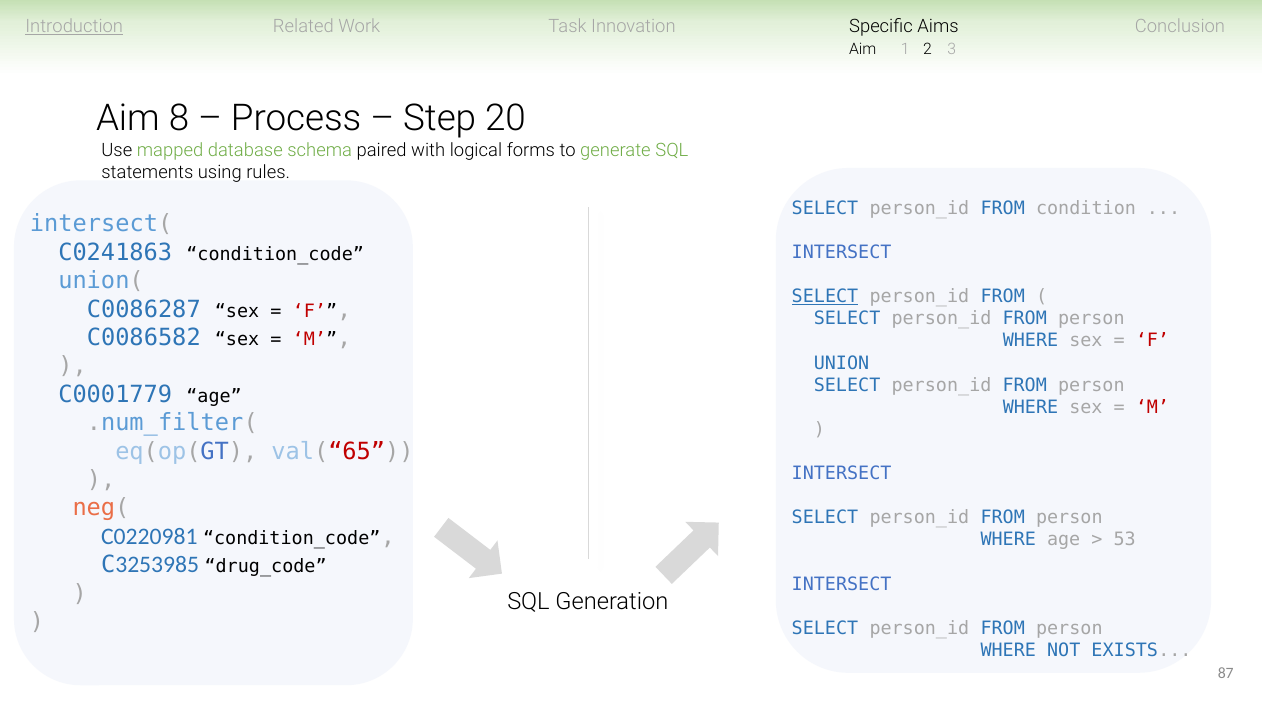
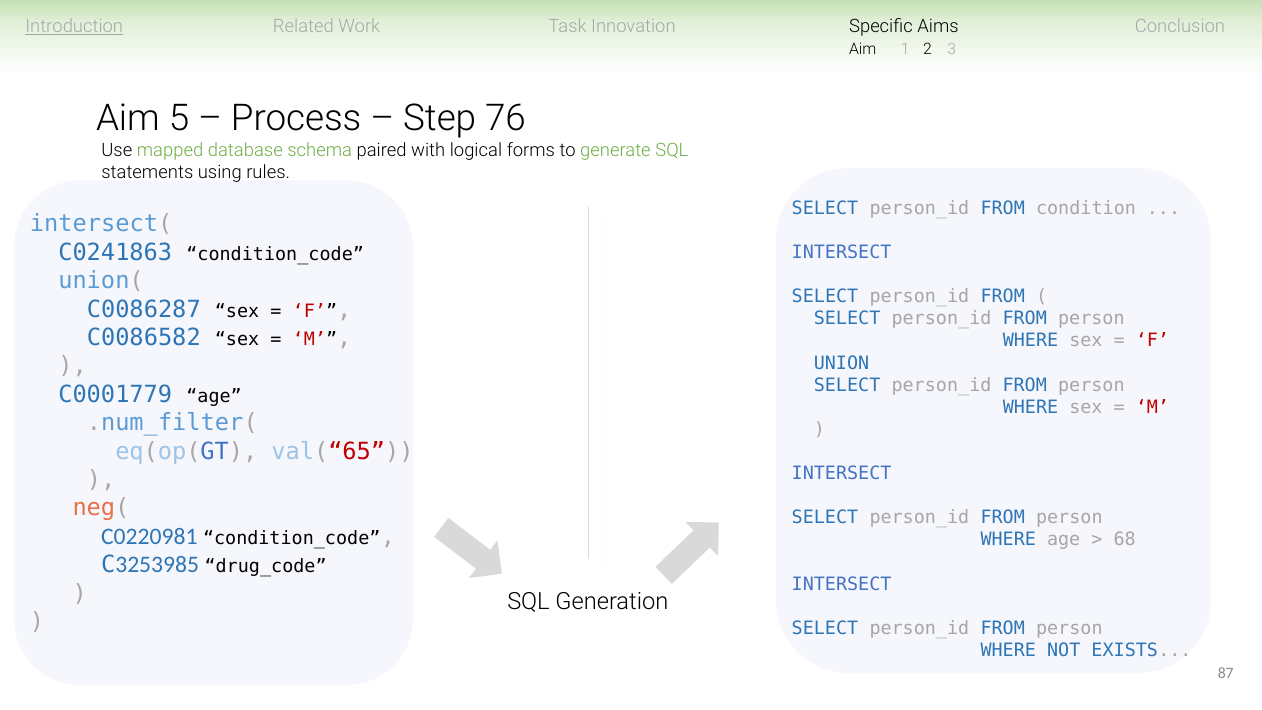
8: 8 -> 5
20: 20 -> 76
SELECT at (825, 297) underline: present -> none
53: 53 -> 68
